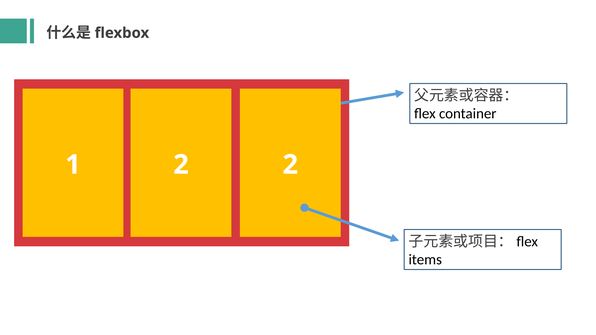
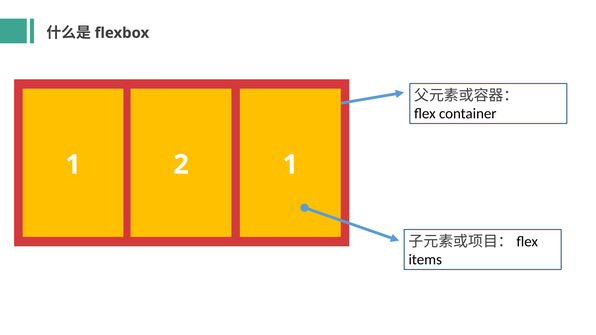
2 2: 2 -> 1
